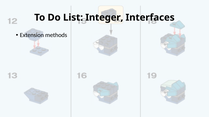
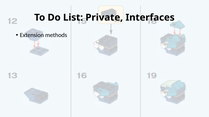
Integer: Integer -> Private
